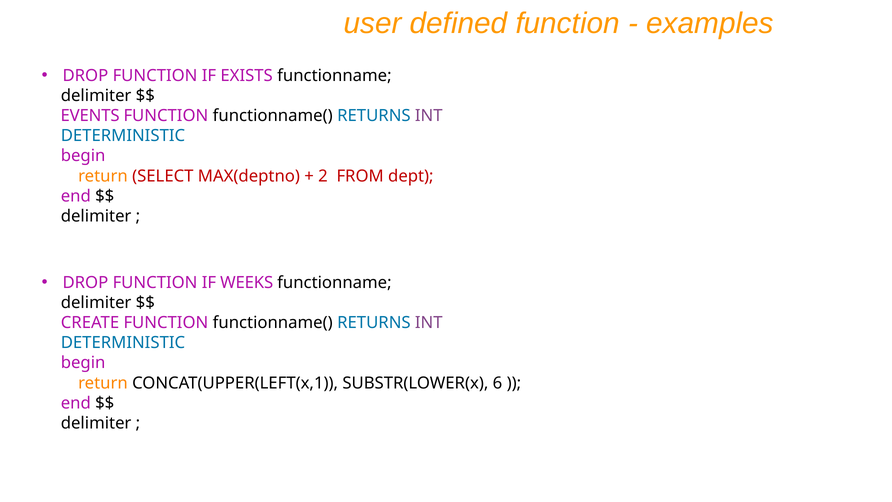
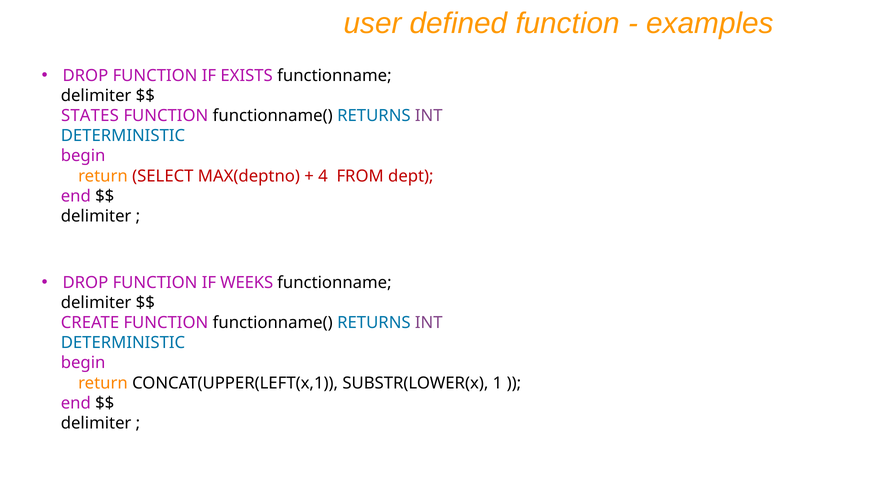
EVENTS: EVENTS -> STATES
2: 2 -> 4
6: 6 -> 1
